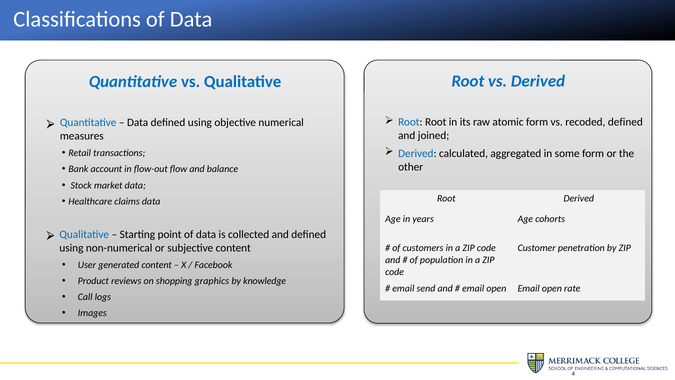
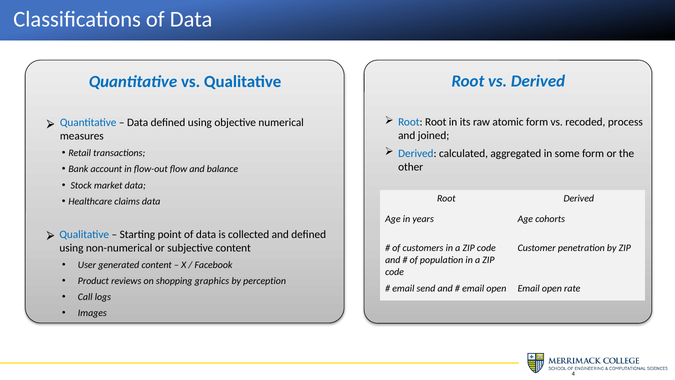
recoded defined: defined -> process
knowledge: knowledge -> perception
